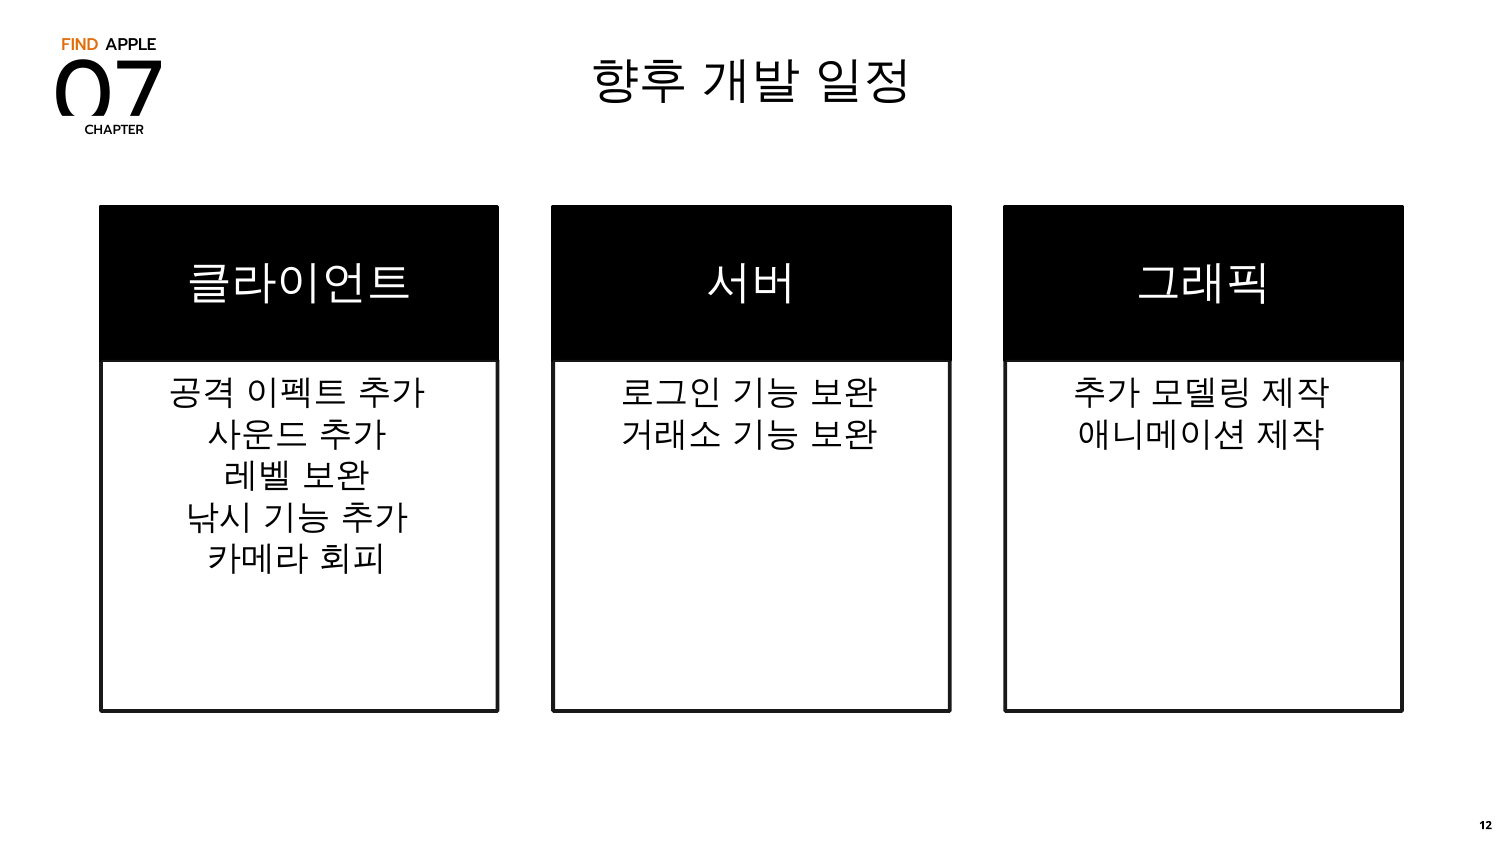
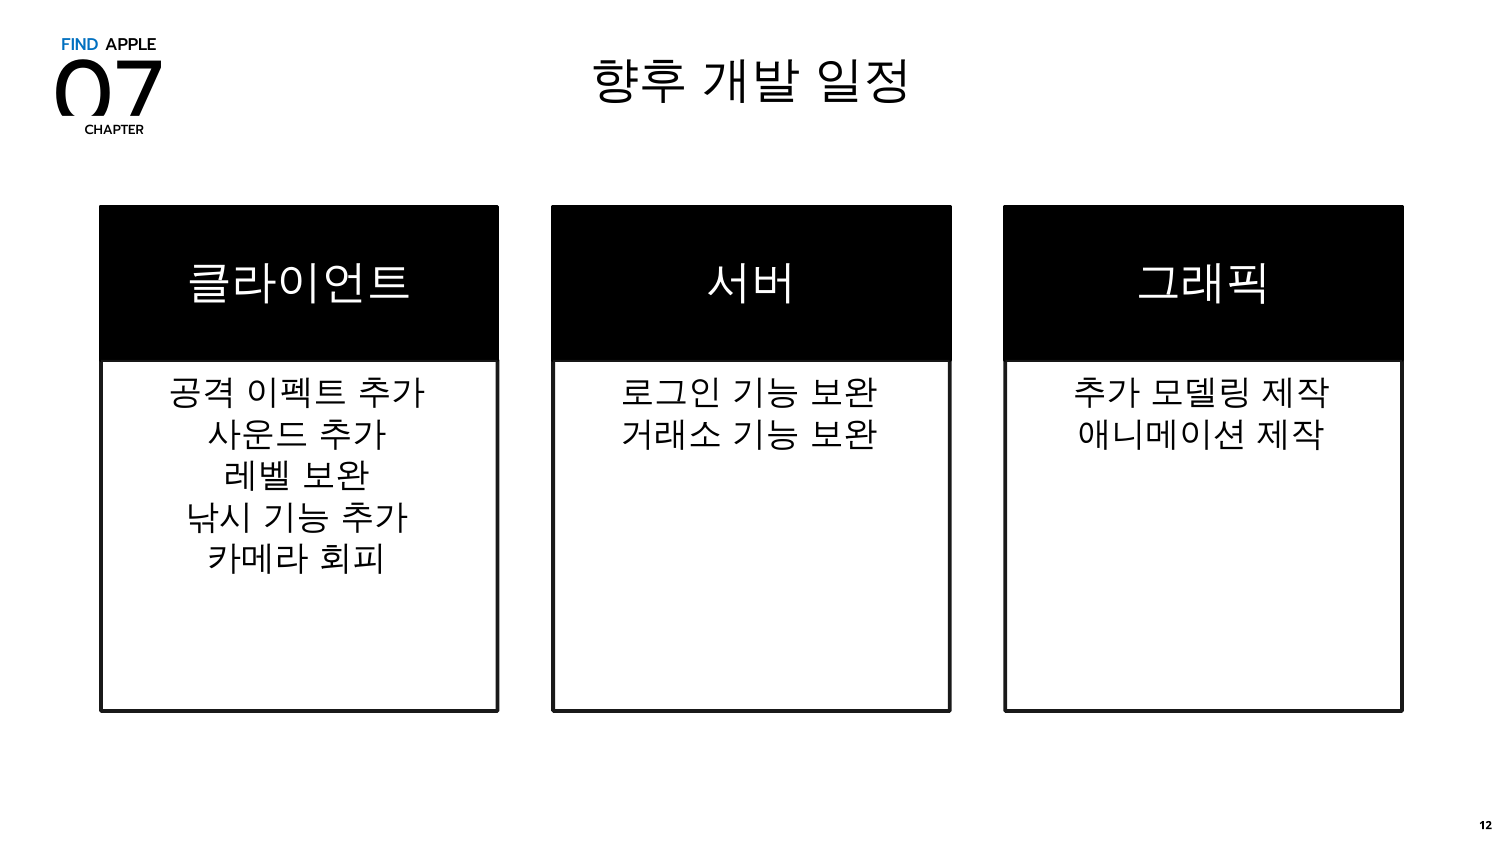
FIND colour: orange -> blue
